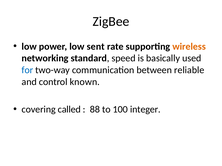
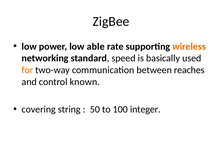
sent: sent -> able
for colour: blue -> orange
reliable: reliable -> reaches
called: called -> string
88: 88 -> 50
